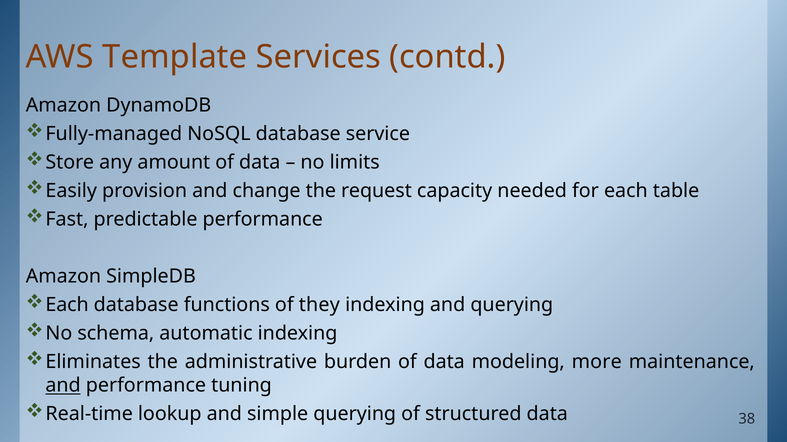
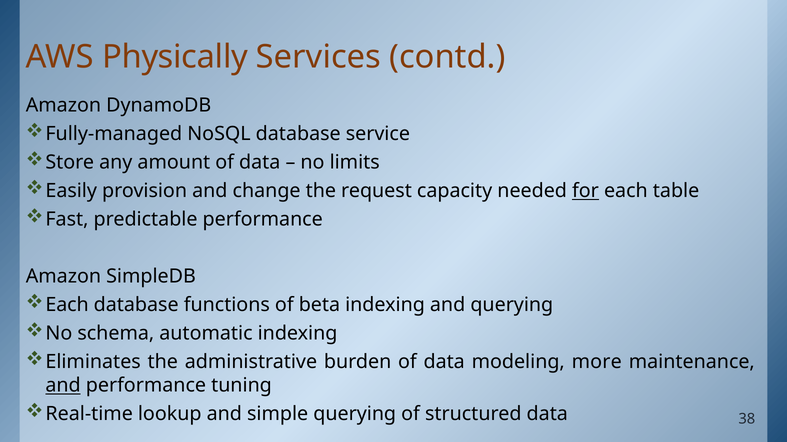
Template: Template -> Physically
for underline: none -> present
they: they -> beta
